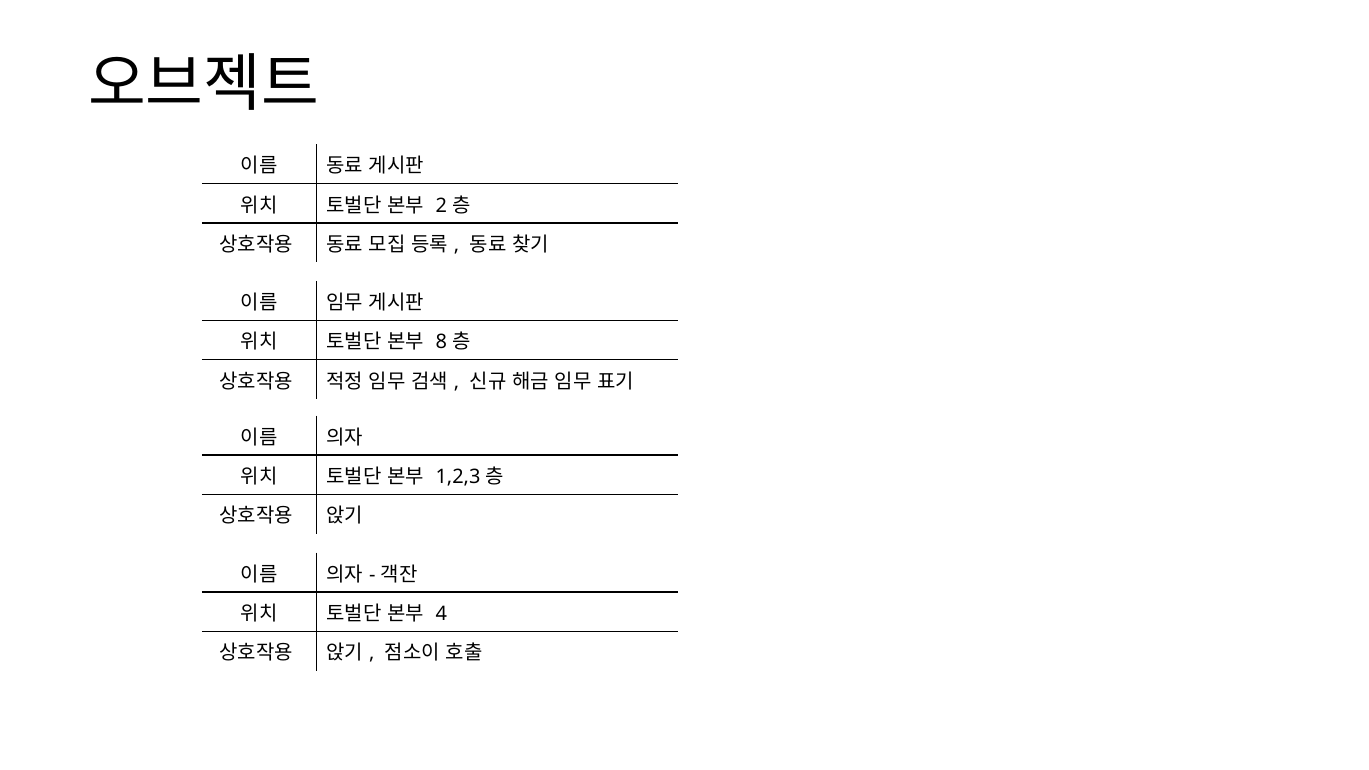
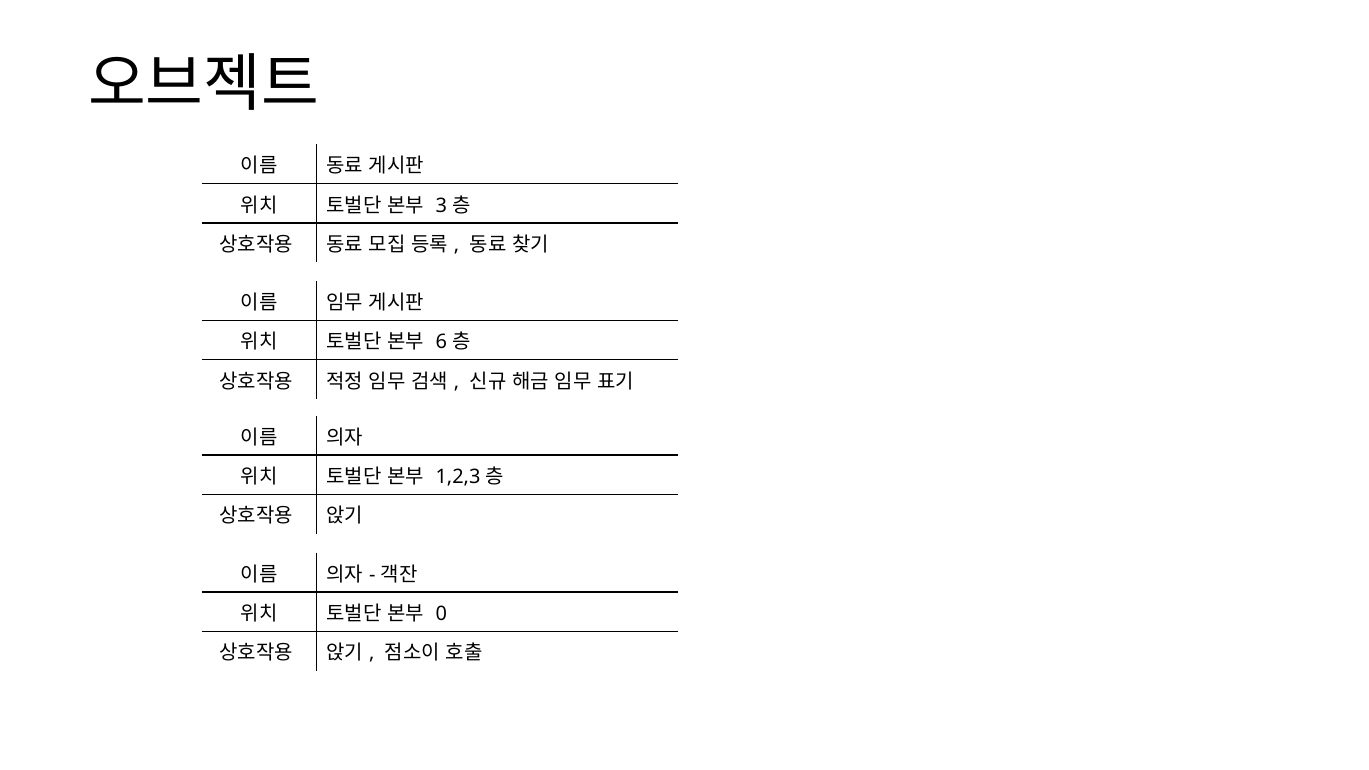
2: 2 -> 3
8: 8 -> 6
4: 4 -> 0
